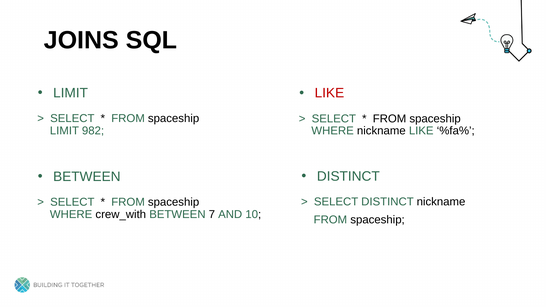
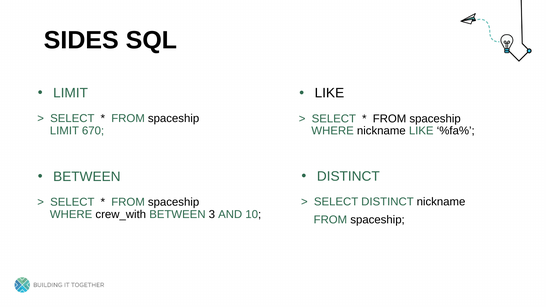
JOINS: JOINS -> SIDES
LIKE at (329, 93) colour: red -> black
982: 982 -> 670
7: 7 -> 3
